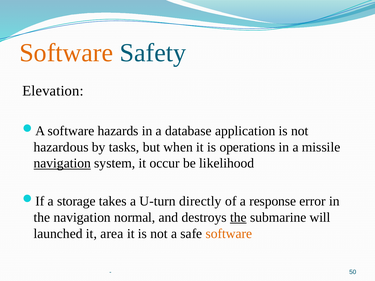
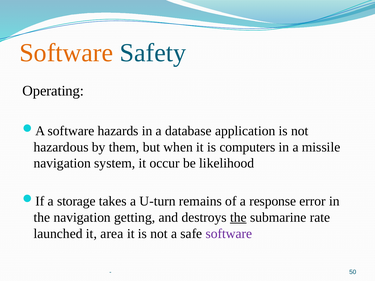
Elevation: Elevation -> Operating
tasks: tasks -> them
operations: operations -> computers
navigation at (62, 163) underline: present -> none
directly: directly -> remains
normal: normal -> getting
will: will -> rate
software at (229, 234) colour: orange -> purple
